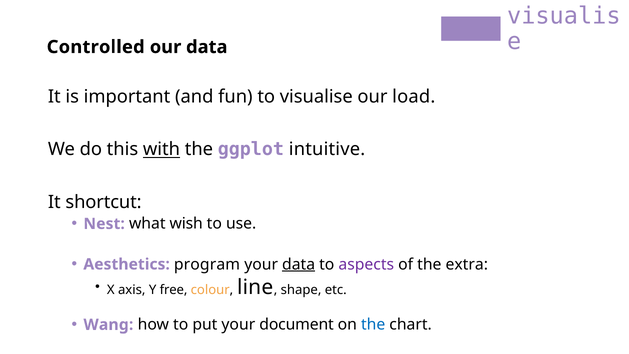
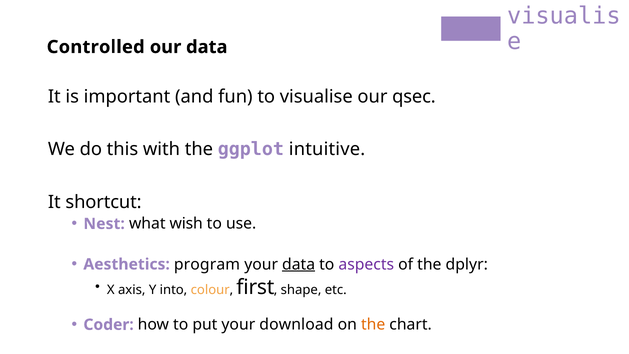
load: load -> qsec
with underline: present -> none
extra: extra -> dplyr
free: free -> into
line: line -> first
Wang: Wang -> Coder
document: document -> download
the at (373, 325) colour: blue -> orange
